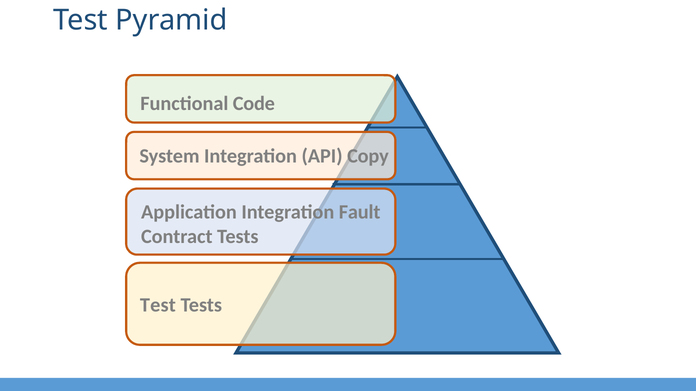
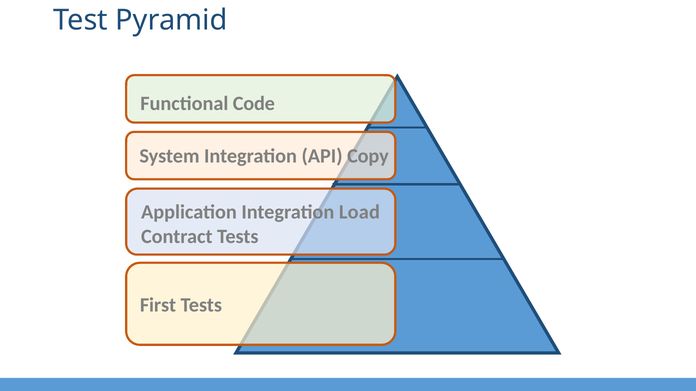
Fault: Fault -> Load
Test at (158, 305): Test -> First
